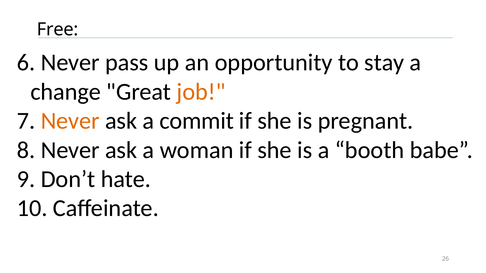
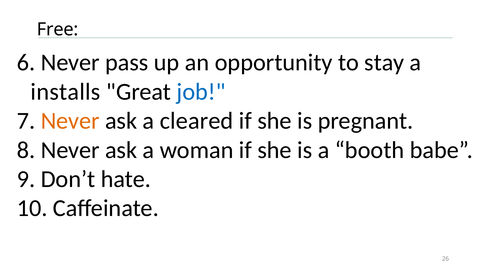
change: change -> installs
job colour: orange -> blue
commit: commit -> cleared
